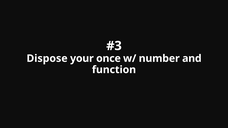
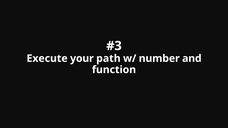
Dispose: Dispose -> Execute
once: once -> path
